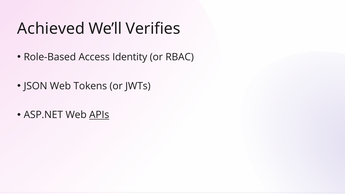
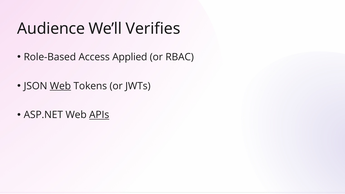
Achieved: Achieved -> Audience
Identity: Identity -> Applied
Web at (60, 86) underline: none -> present
